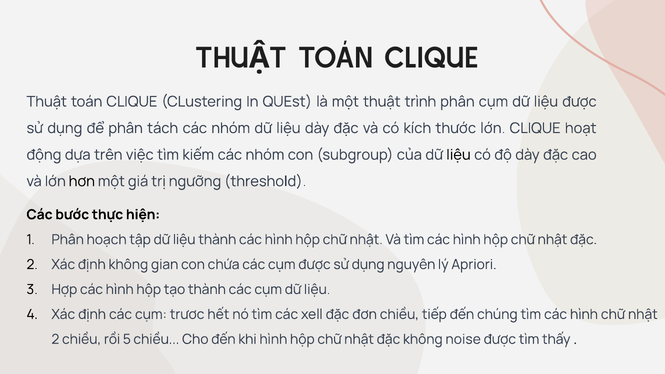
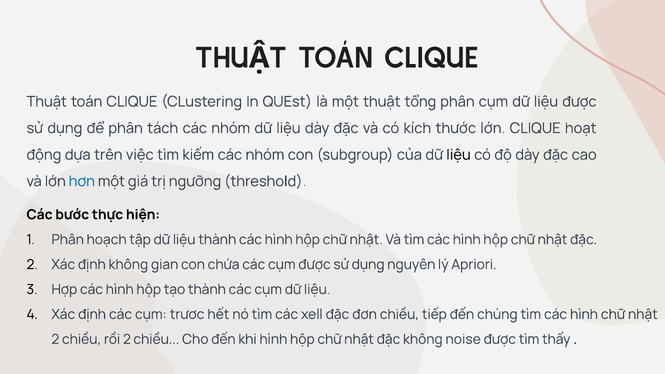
trình: trình -> tổng
hơn colour: black -> blue
rồi 5: 5 -> 2
